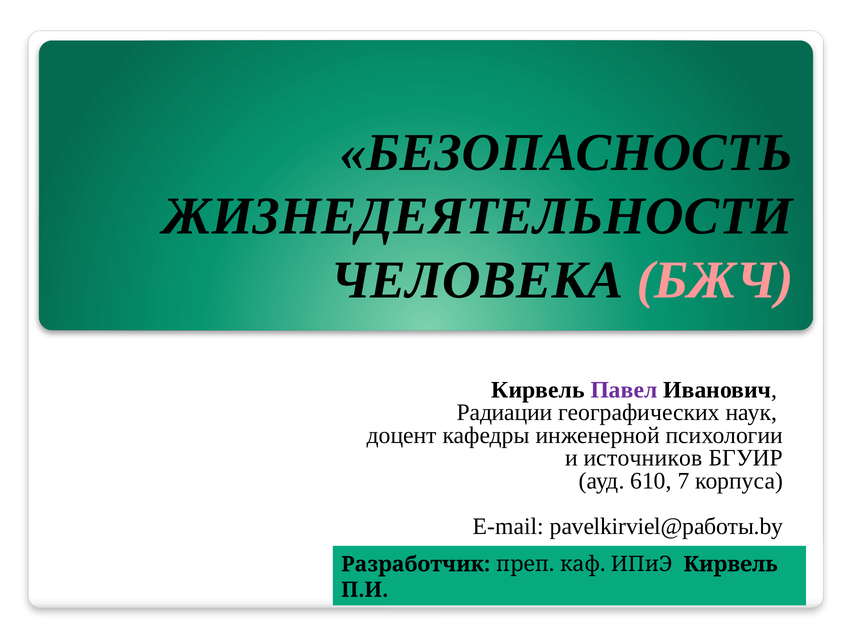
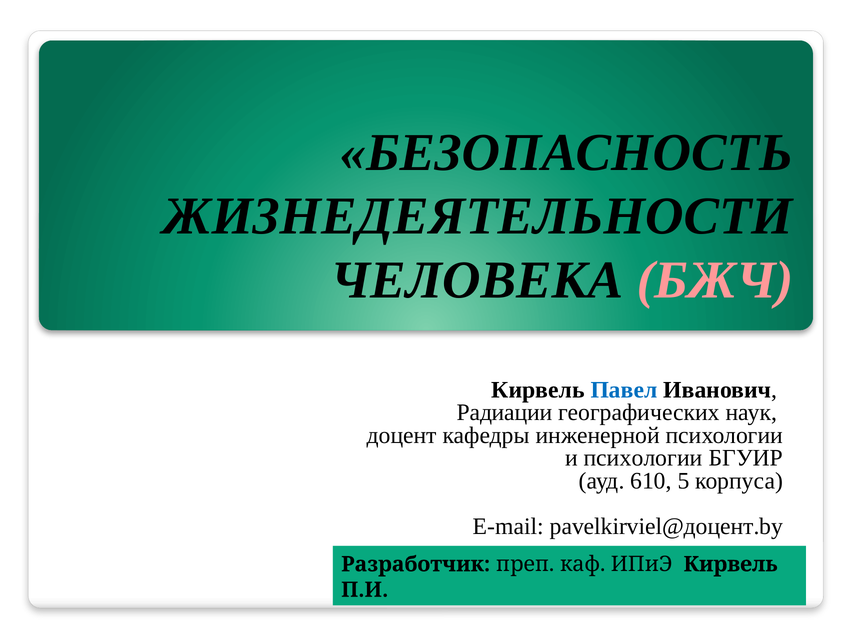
Павел colour: purple -> blue
и источников: источников -> психологии
7: 7 -> 5
pavelkirviel@работы.by: pavelkirviel@работы.by -> pavelkirviel@доцент.by
